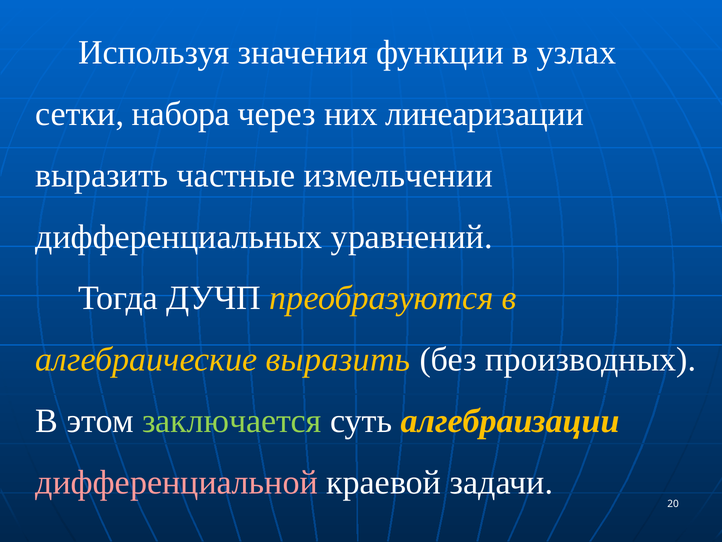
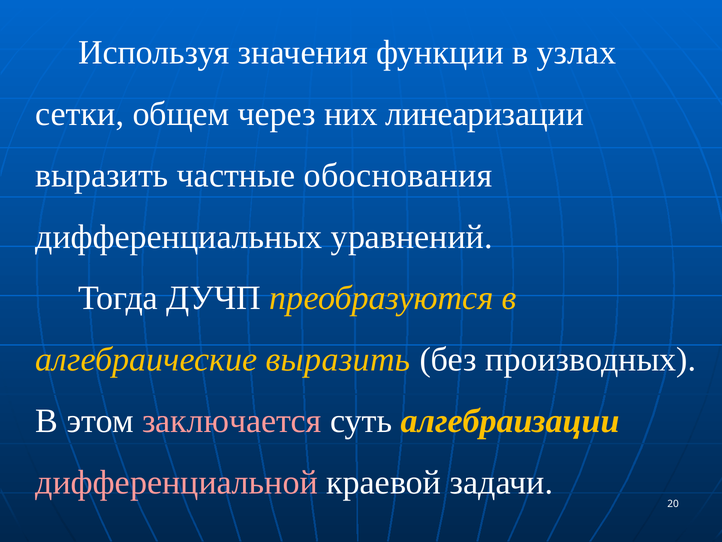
набора: набора -> общем
измельчении: измельчении -> обоснования
заключается colour: light green -> pink
